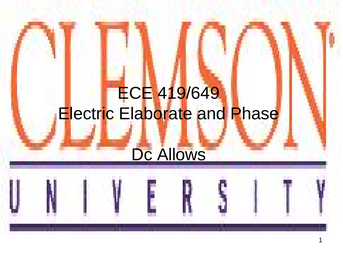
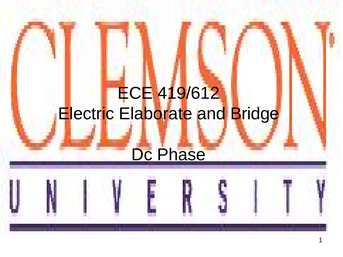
419/649: 419/649 -> 419/612
Phase: Phase -> Bridge
Allows: Allows -> Phase
